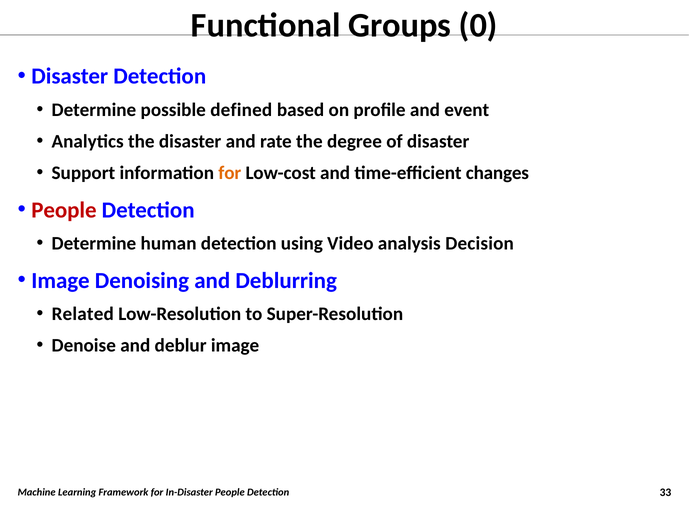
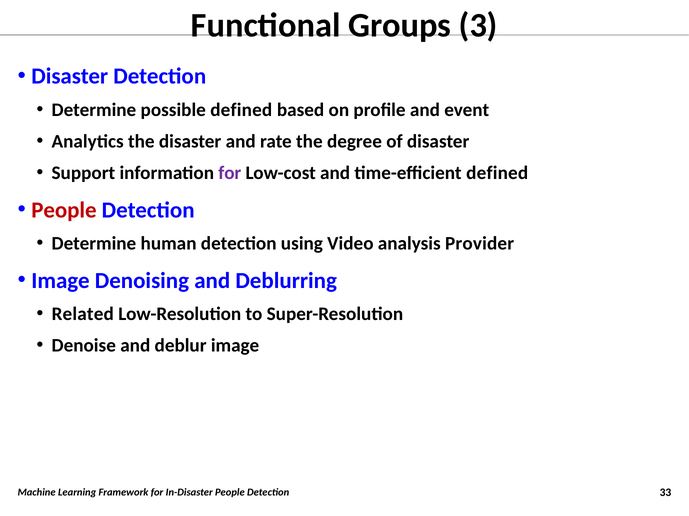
0: 0 -> 3
for at (230, 173) colour: orange -> purple
time-efficient changes: changes -> defined
Decision: Decision -> Provider
